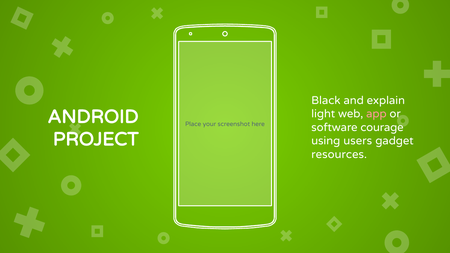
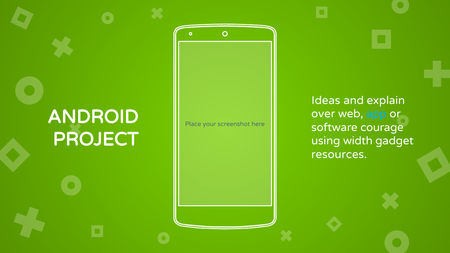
Black: Black -> Ideas
light: light -> over
app colour: pink -> light blue
users: users -> width
